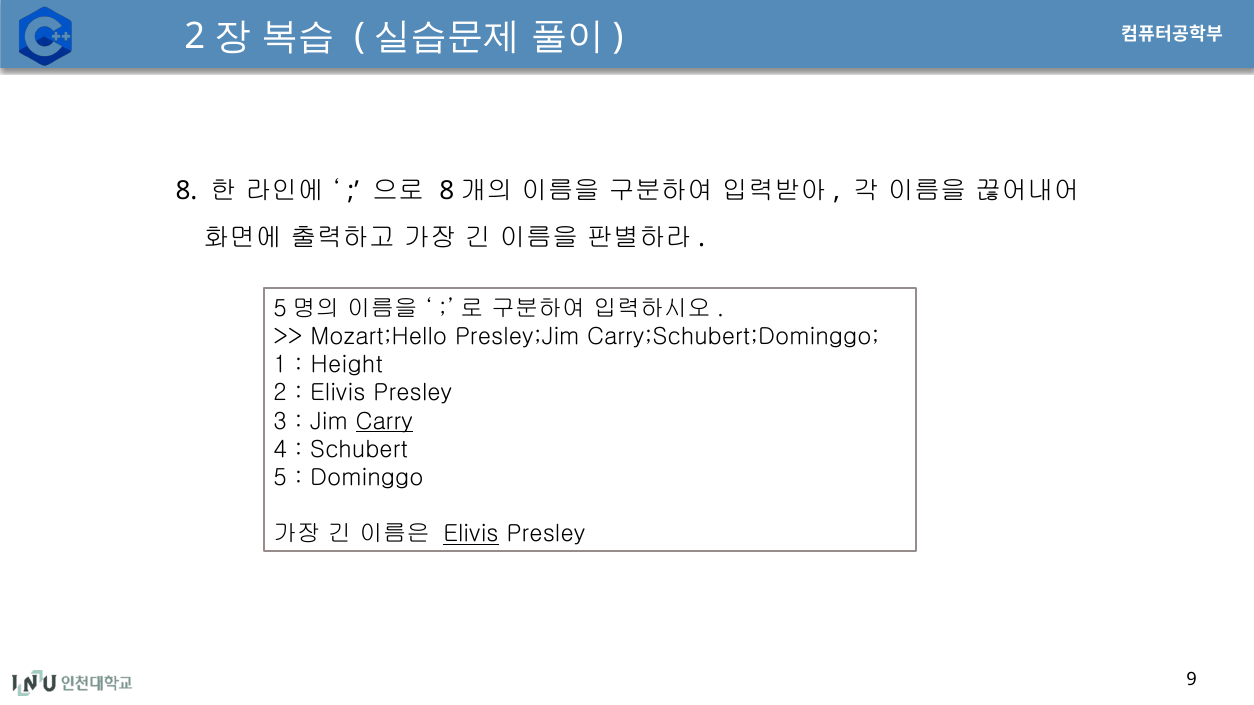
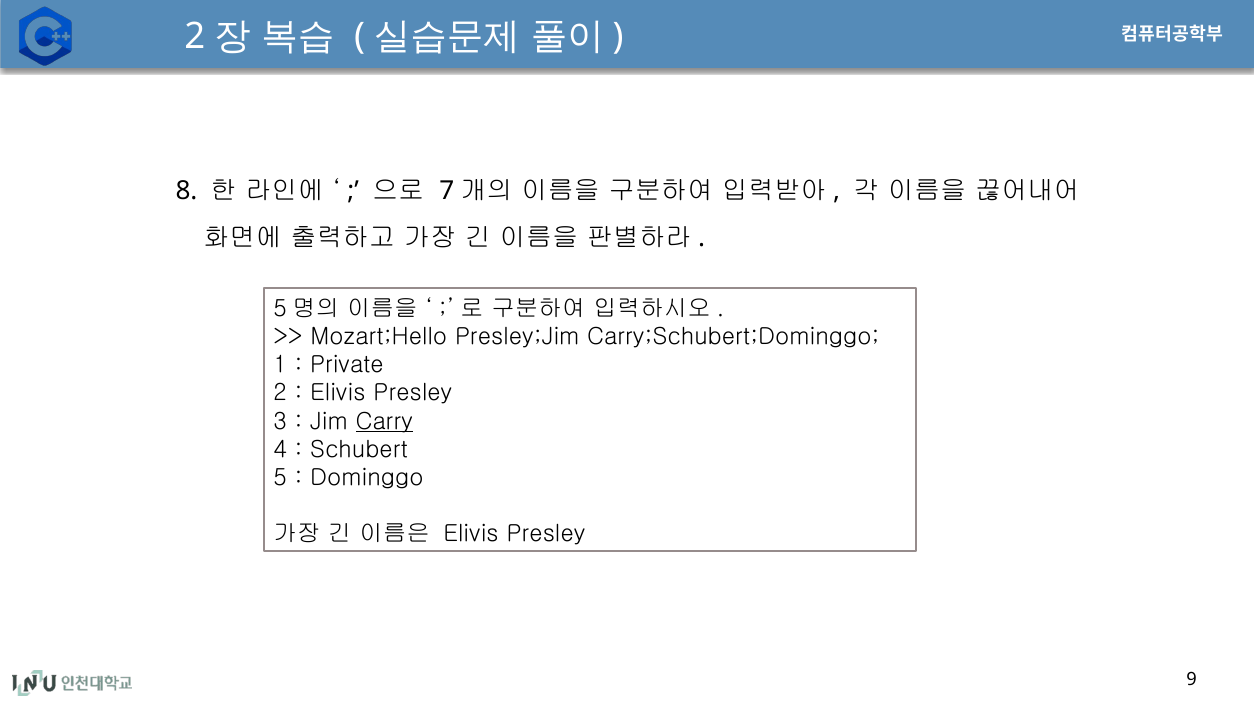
8 at (447, 191): 8 -> 7
Height: Height -> Private
Elivis at (471, 535) underline: present -> none
